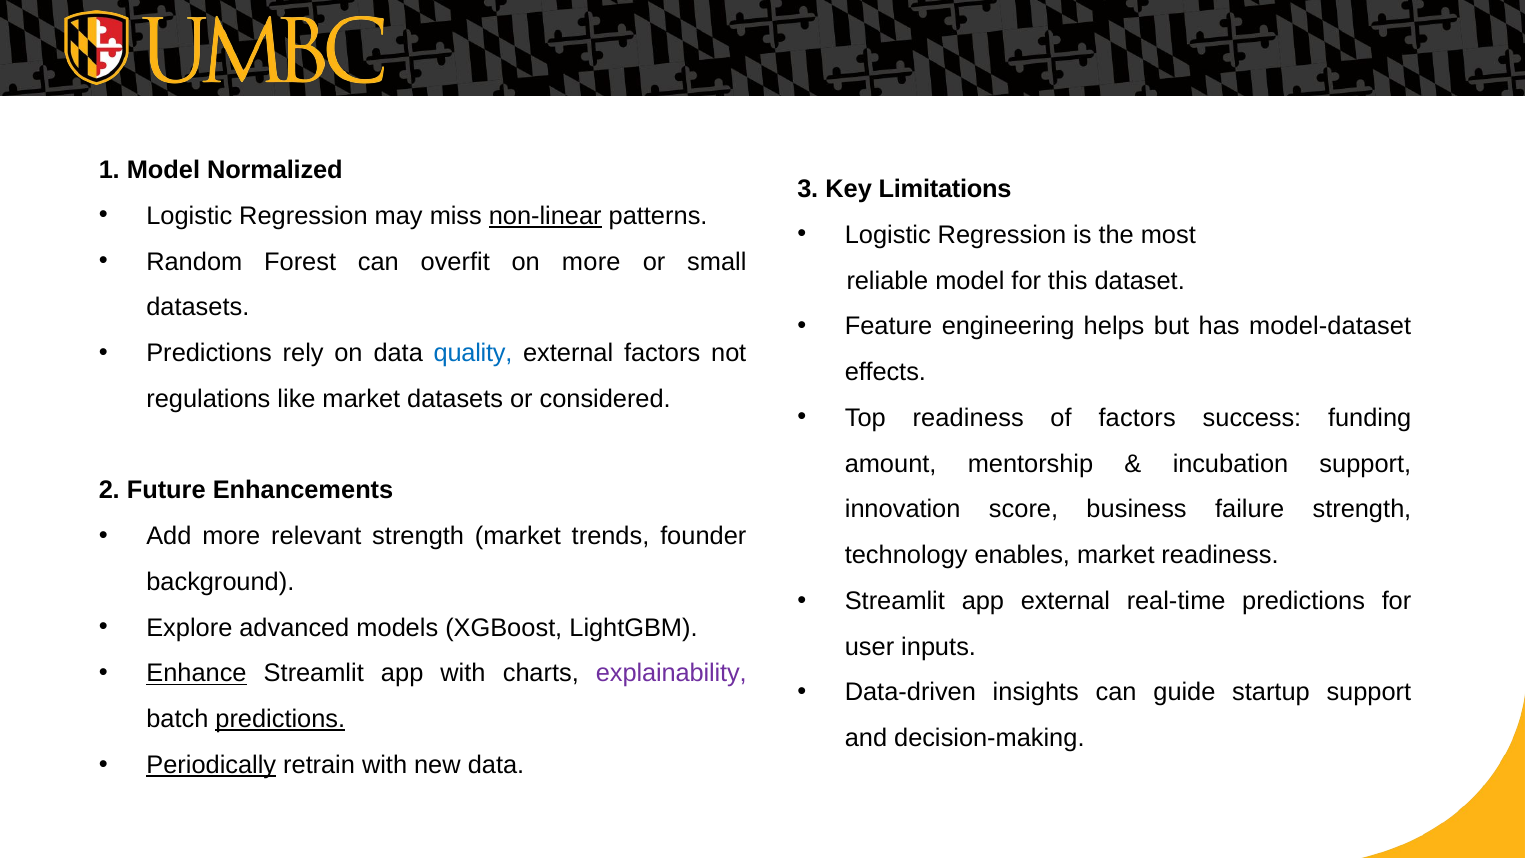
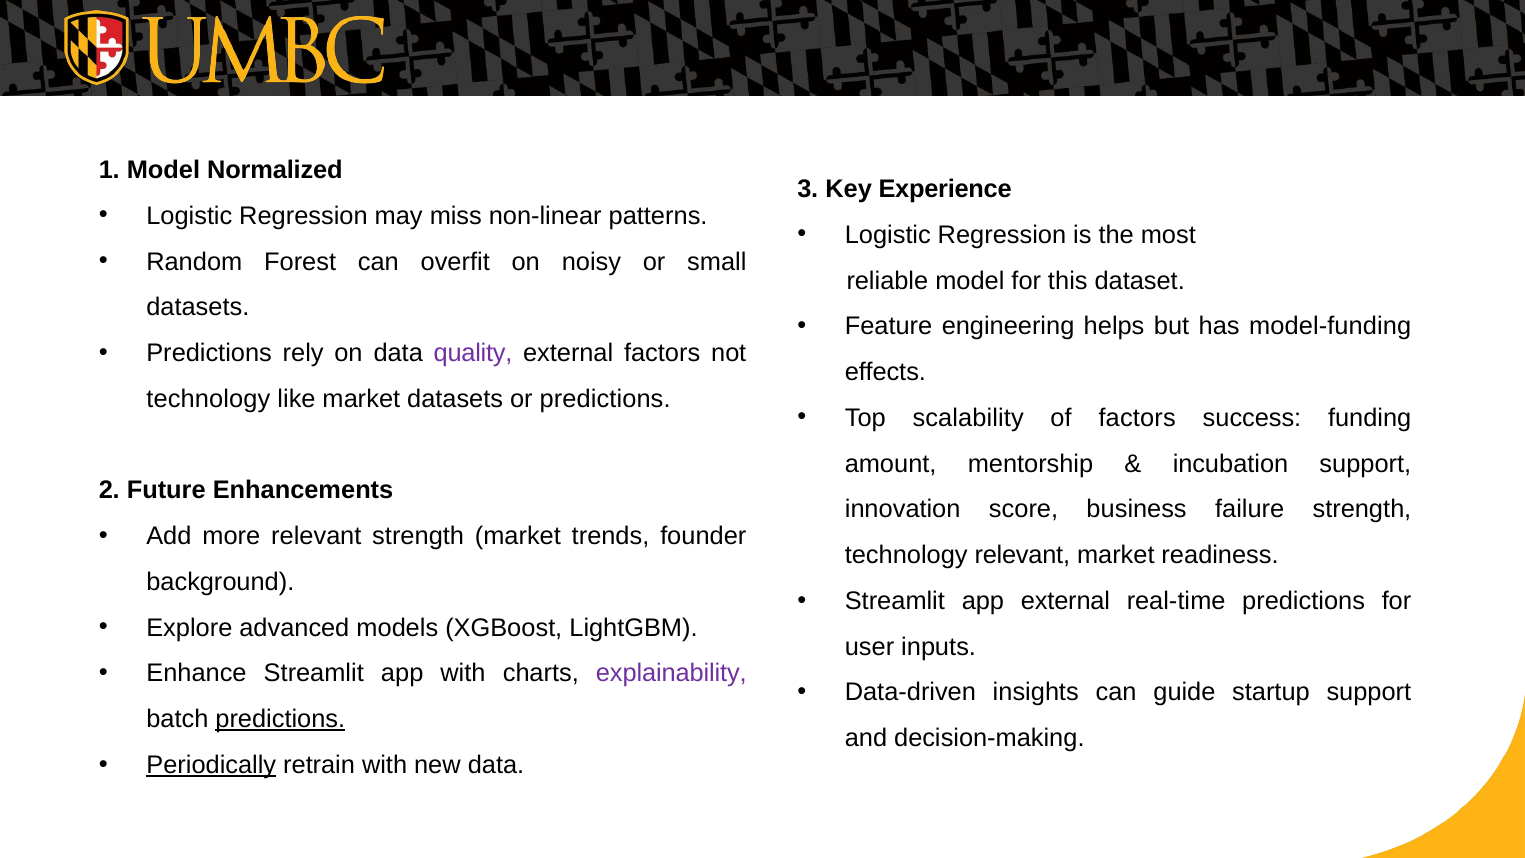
Limitations: Limitations -> Experience
non-linear underline: present -> none
on more: more -> noisy
model-dataset: model-dataset -> model-funding
quality colour: blue -> purple
regulations at (208, 399): regulations -> technology
or considered: considered -> predictions
Top readiness: readiness -> scalability
technology enables: enables -> relevant
Enhance underline: present -> none
